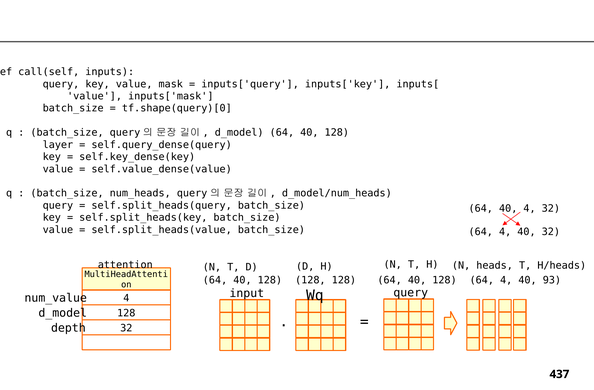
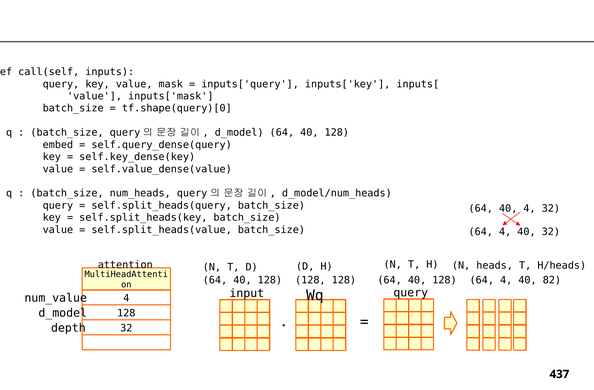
layer: layer -> embed
93: 93 -> 82
